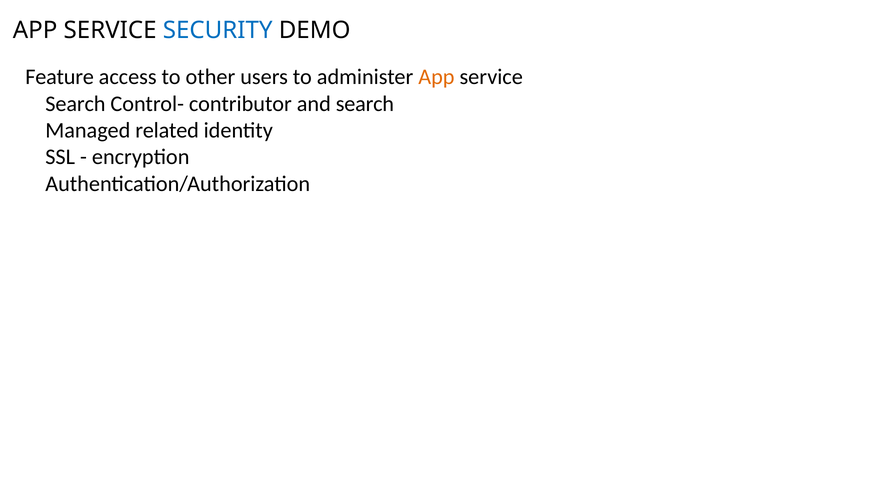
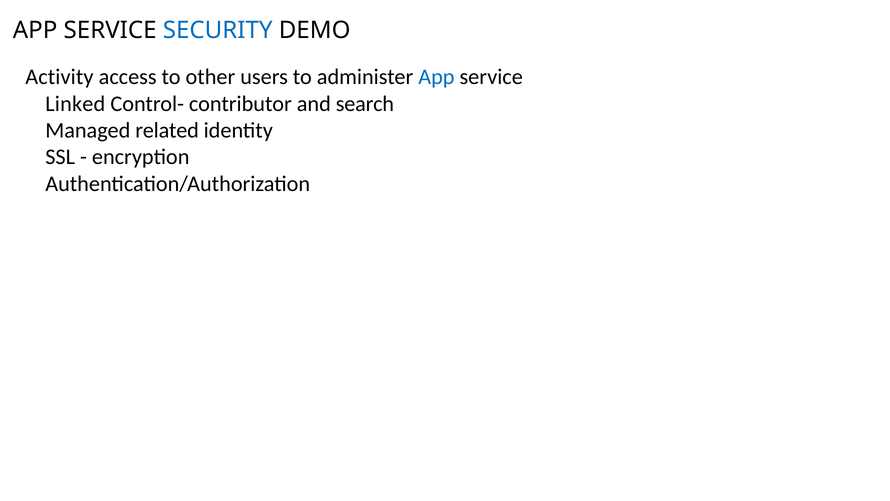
Feature: Feature -> Activity
App at (436, 77) colour: orange -> blue
Search at (75, 104): Search -> Linked
